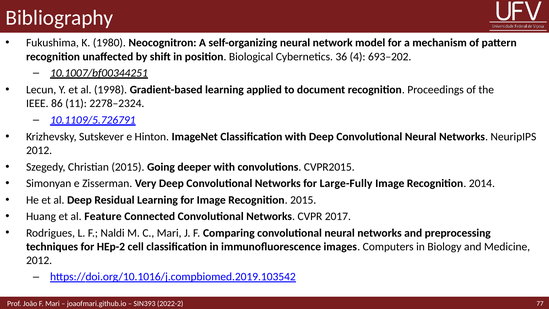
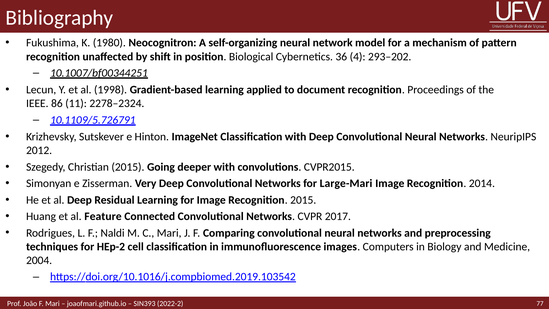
693–202: 693–202 -> 293–202
Large-Fully: Large-Fully -> Large-Mari
2012 at (39, 260): 2012 -> 2004
